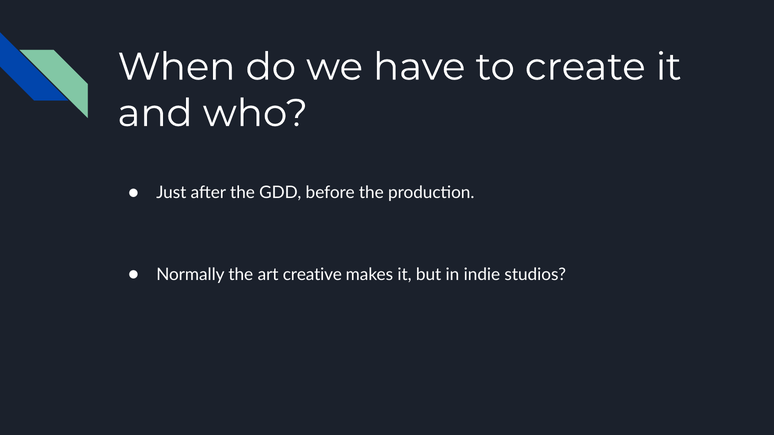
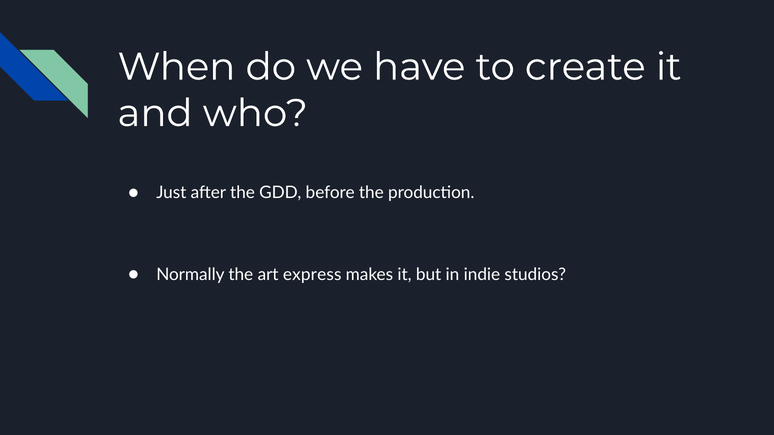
creative: creative -> express
